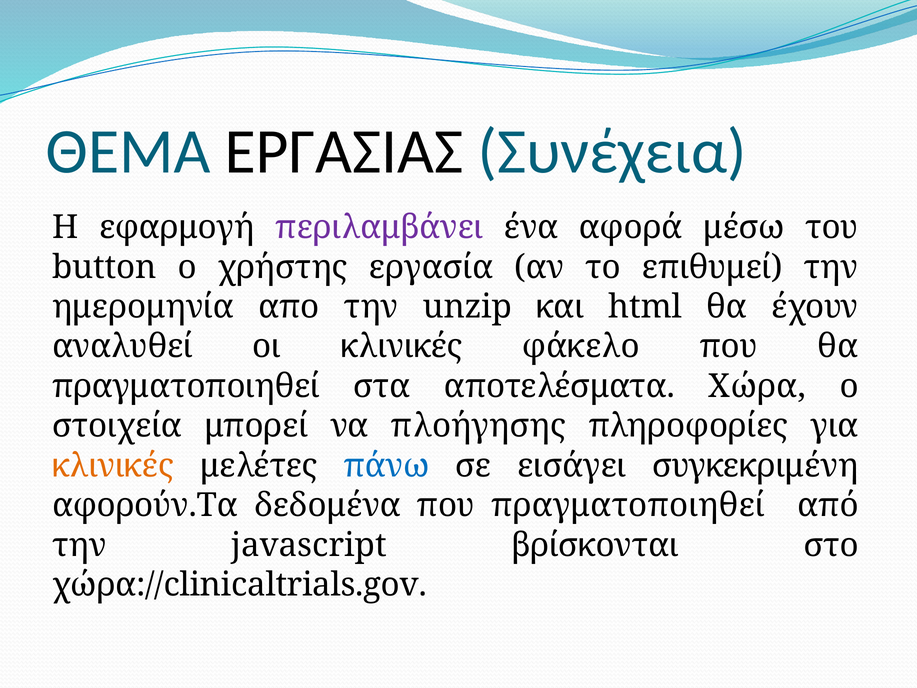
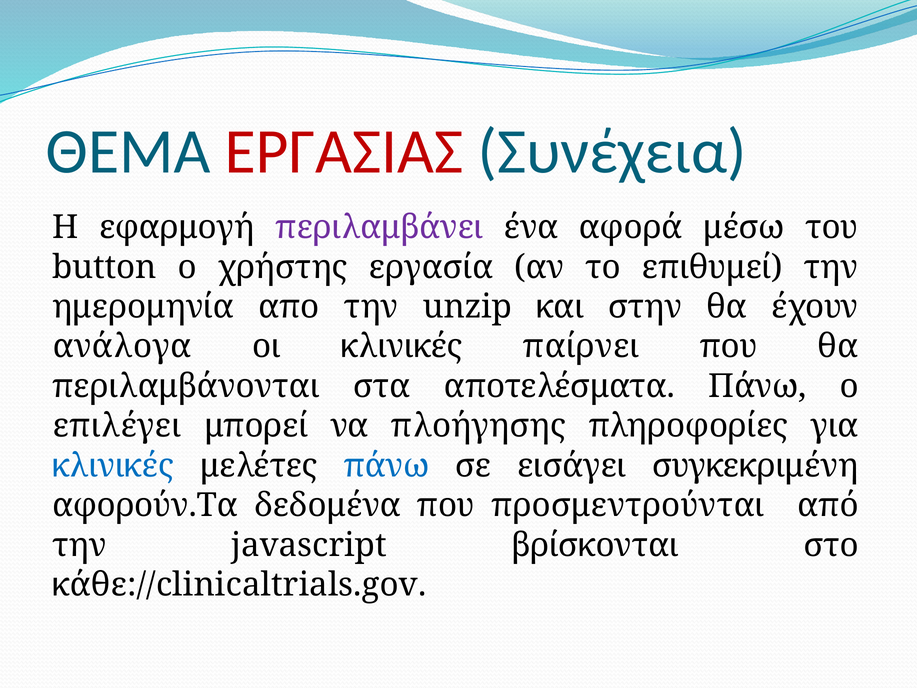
ΕΡΓΑΣΙΑΣ colour: black -> red
html: html -> στην
αναλυθεί: αναλυθεί -> ανάλογα
φάκελο: φάκελο -> παίρνει
πραγματοποιηθεί at (186, 386): πραγματοποιηθεί -> περιλαμβάνονται
αποτελέσματα Χώρα: Χώρα -> Πάνω
στοιχεία: στοιχεία -> επιλέγει
κλινικές at (113, 466) colour: orange -> blue
που πραγματοποιηθεί: πραγματοποιηθεί -> προσμεντρούνται
χώρα://clinicaltrials.gov: χώρα://clinicaltrials.gov -> κάθε://clinicaltrials.gov
